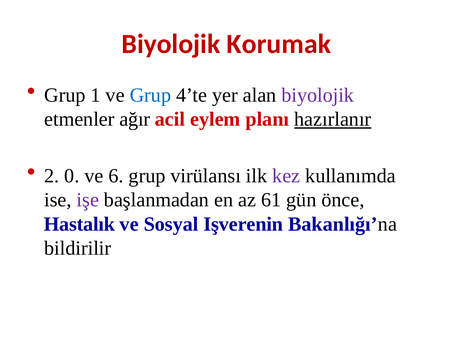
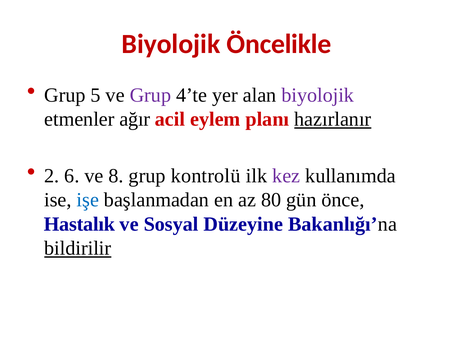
Korumak: Korumak -> Öncelikle
1: 1 -> 5
Grup at (150, 95) colour: blue -> purple
0: 0 -> 6
6: 6 -> 8
virülansı: virülansı -> kontrolü
işe colour: purple -> blue
61: 61 -> 80
Işverenin: Işverenin -> Düzeyine
bildirilir underline: none -> present
